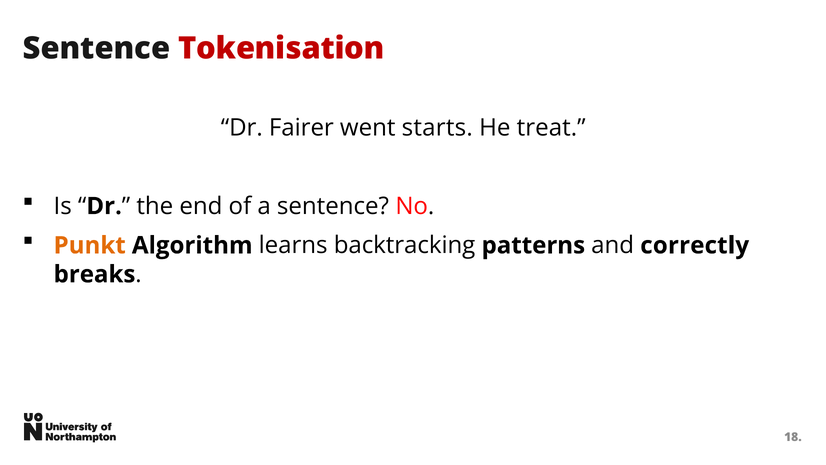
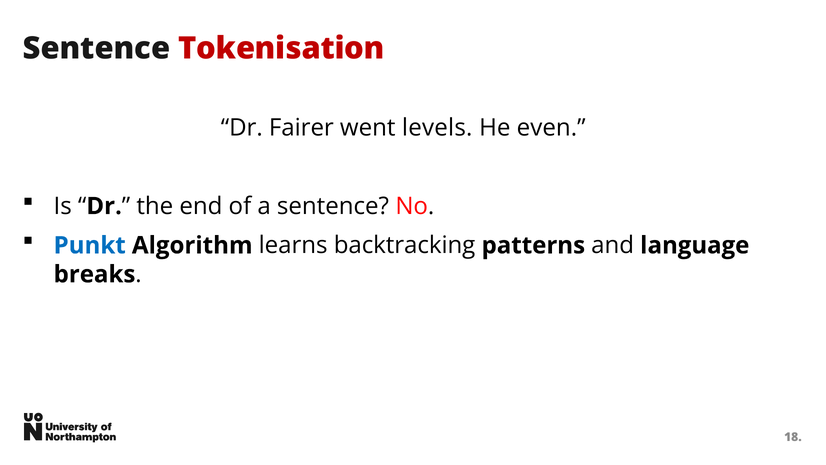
starts: starts -> levels
treat: treat -> even
Punkt colour: orange -> blue
correctly: correctly -> language
